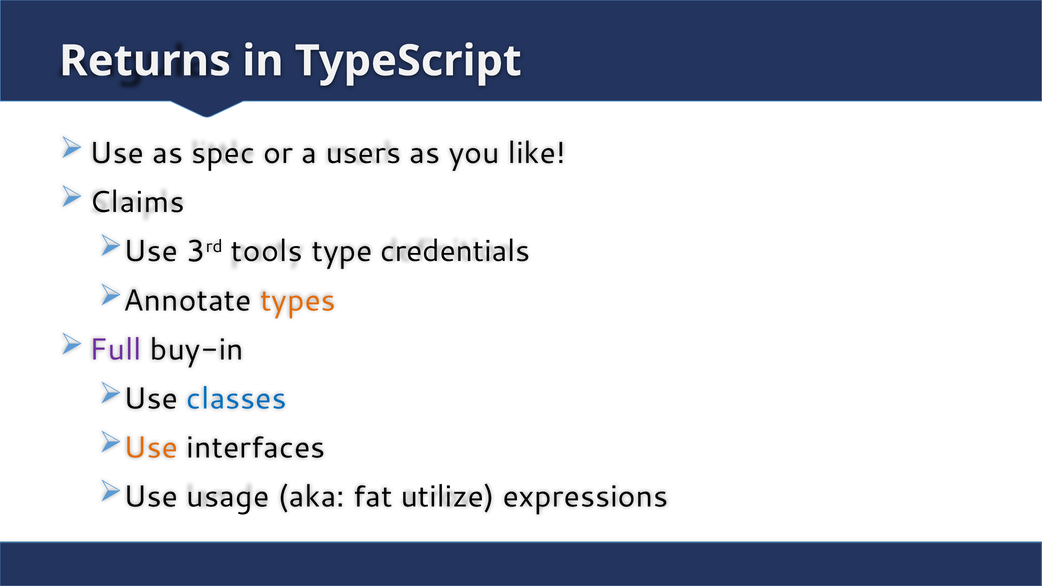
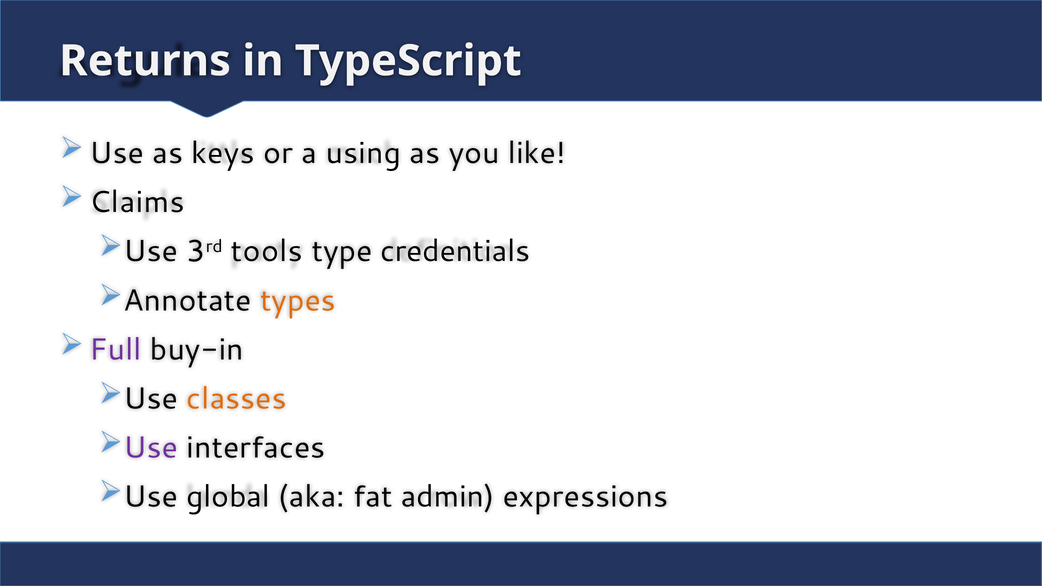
spec: spec -> keys
users: users -> using
classes colour: blue -> orange
Use at (151, 448) colour: orange -> purple
usage: usage -> global
utilize: utilize -> admin
